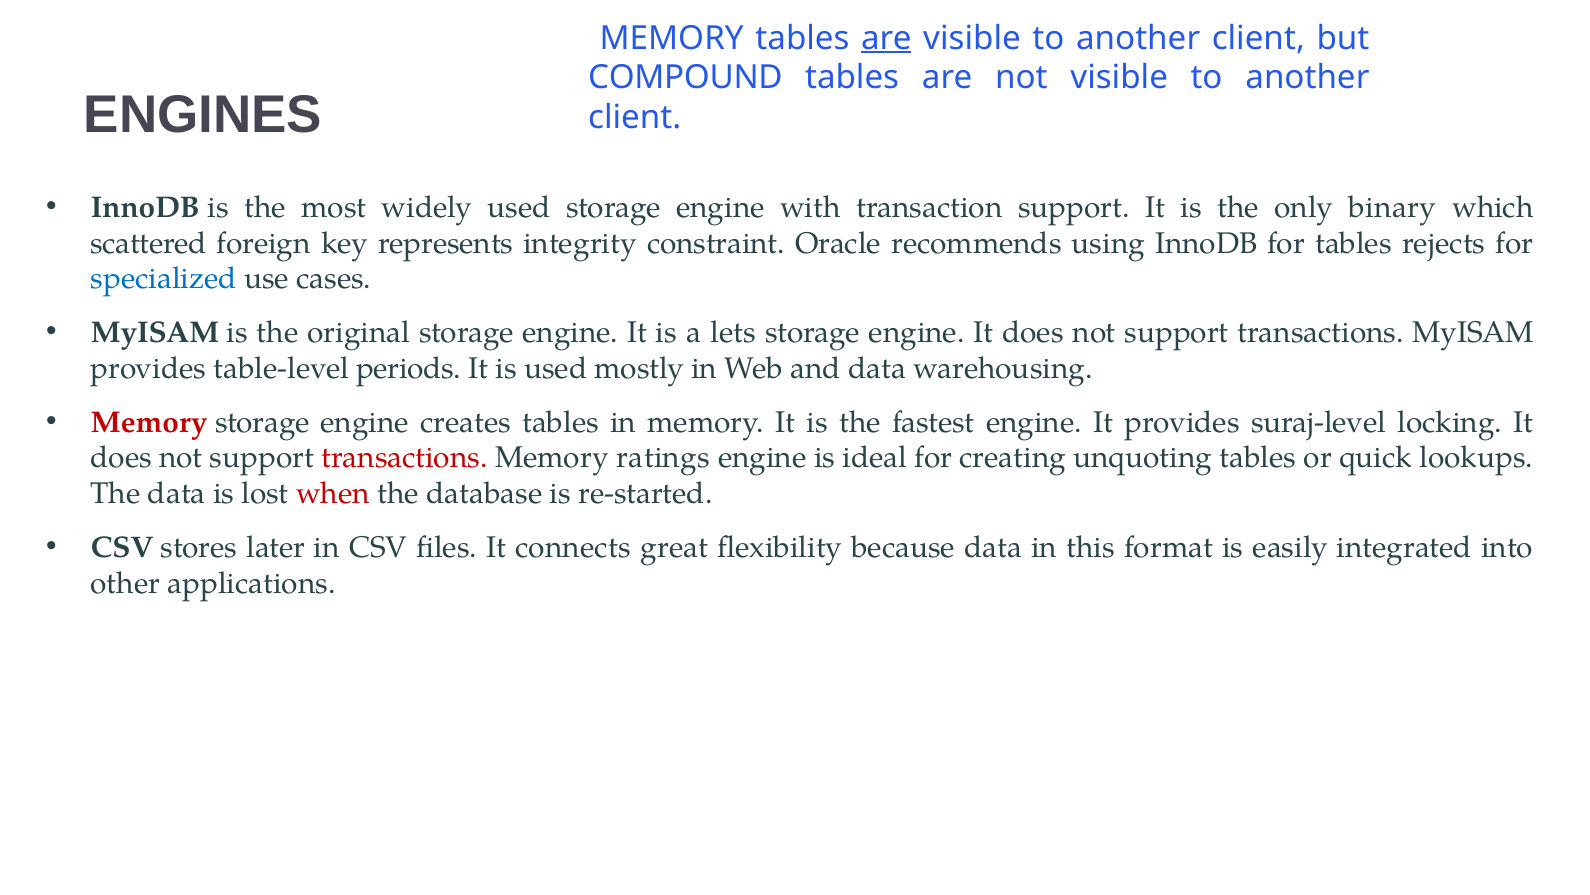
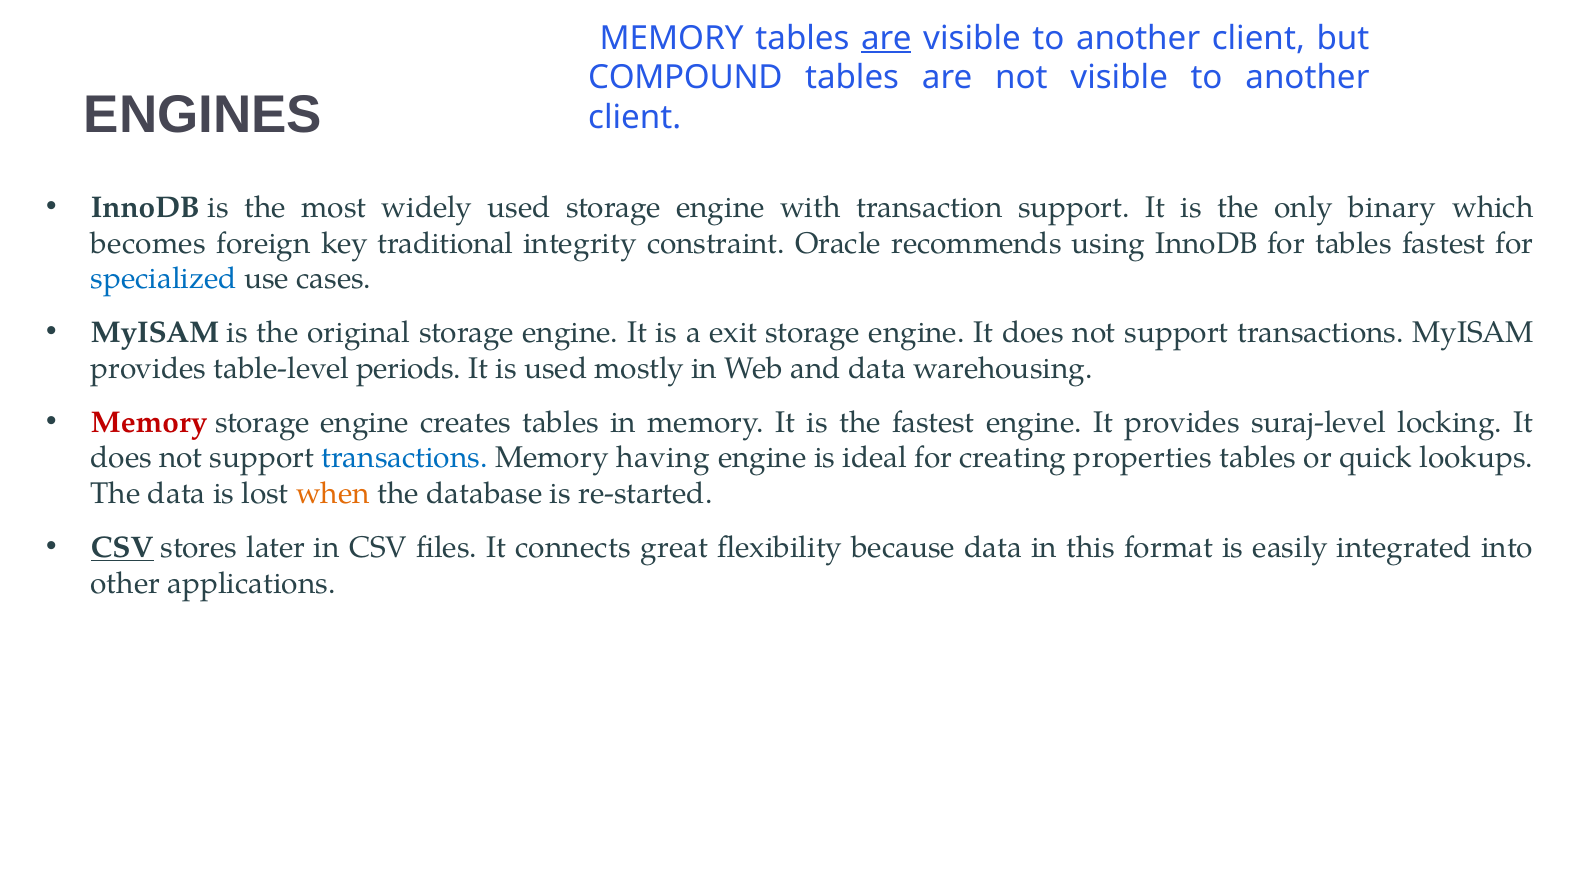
scattered: scattered -> becomes
represents: represents -> traditional
tables rejects: rejects -> fastest
lets: lets -> exit
transactions at (405, 458) colour: red -> blue
ratings: ratings -> having
unquoting: unquoting -> properties
when colour: red -> orange
CSV at (122, 547) underline: none -> present
